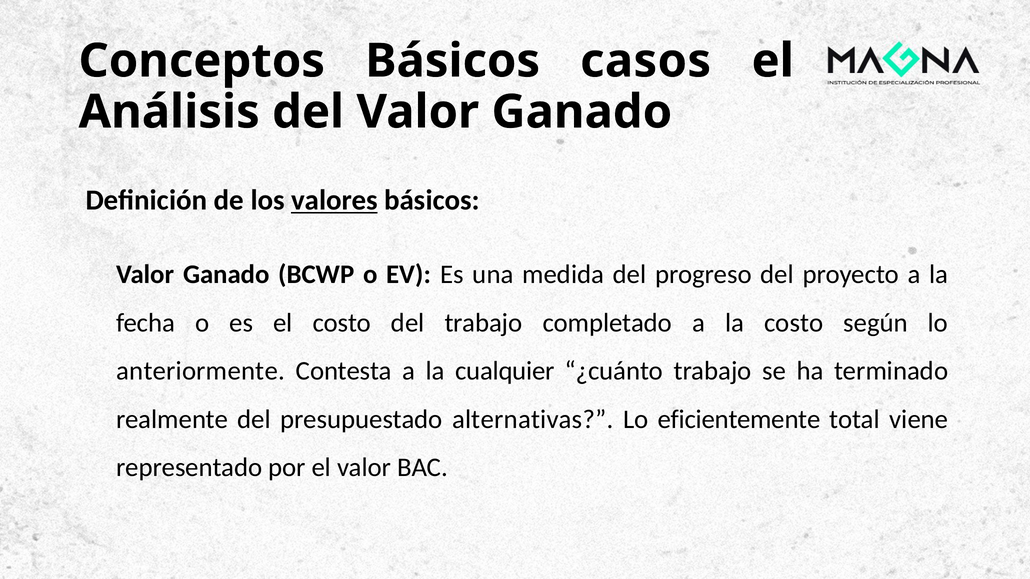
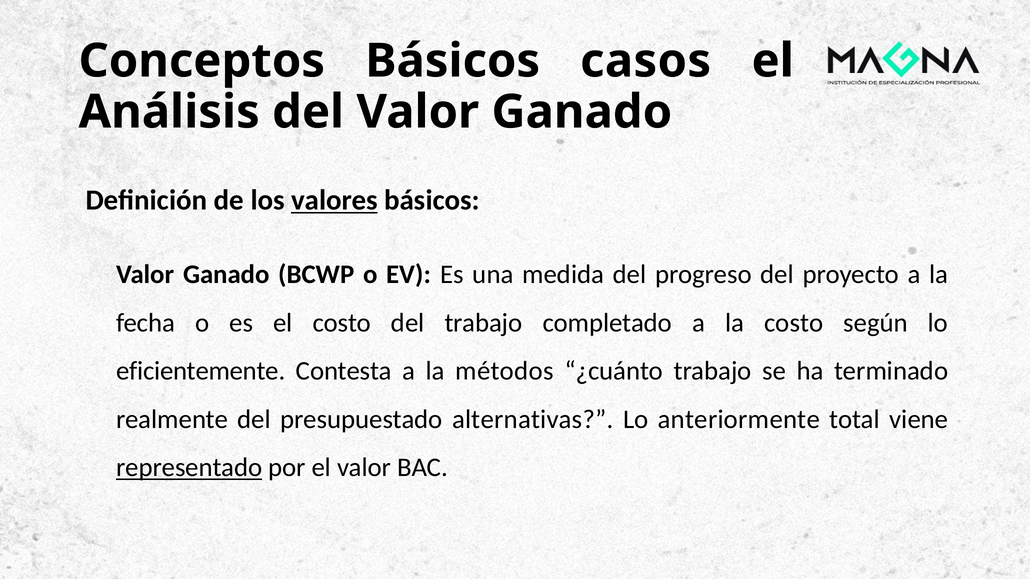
anteriormente: anteriormente -> eficientemente
cualquier: cualquier -> métodos
eficientemente: eficientemente -> anteriormente
representado underline: none -> present
